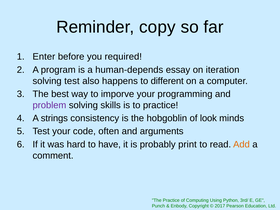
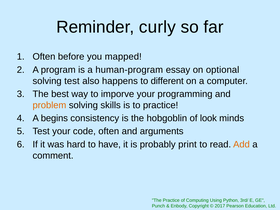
copy: copy -> curly
Enter at (44, 57): Enter -> Often
required: required -> mapped
human-depends: human-depends -> human-program
iteration: iteration -> optional
problem colour: purple -> orange
strings: strings -> begins
